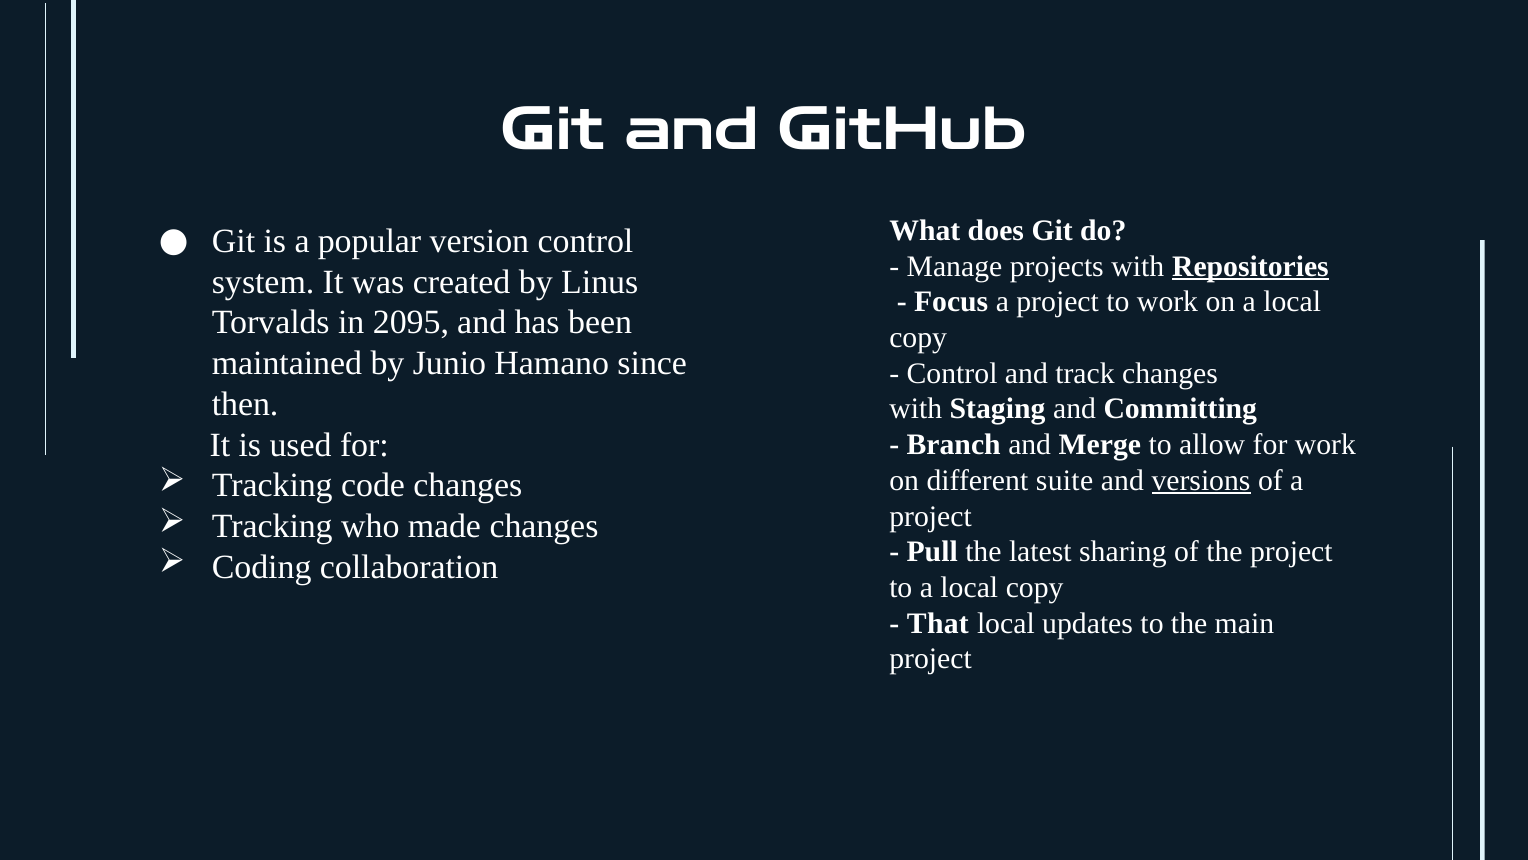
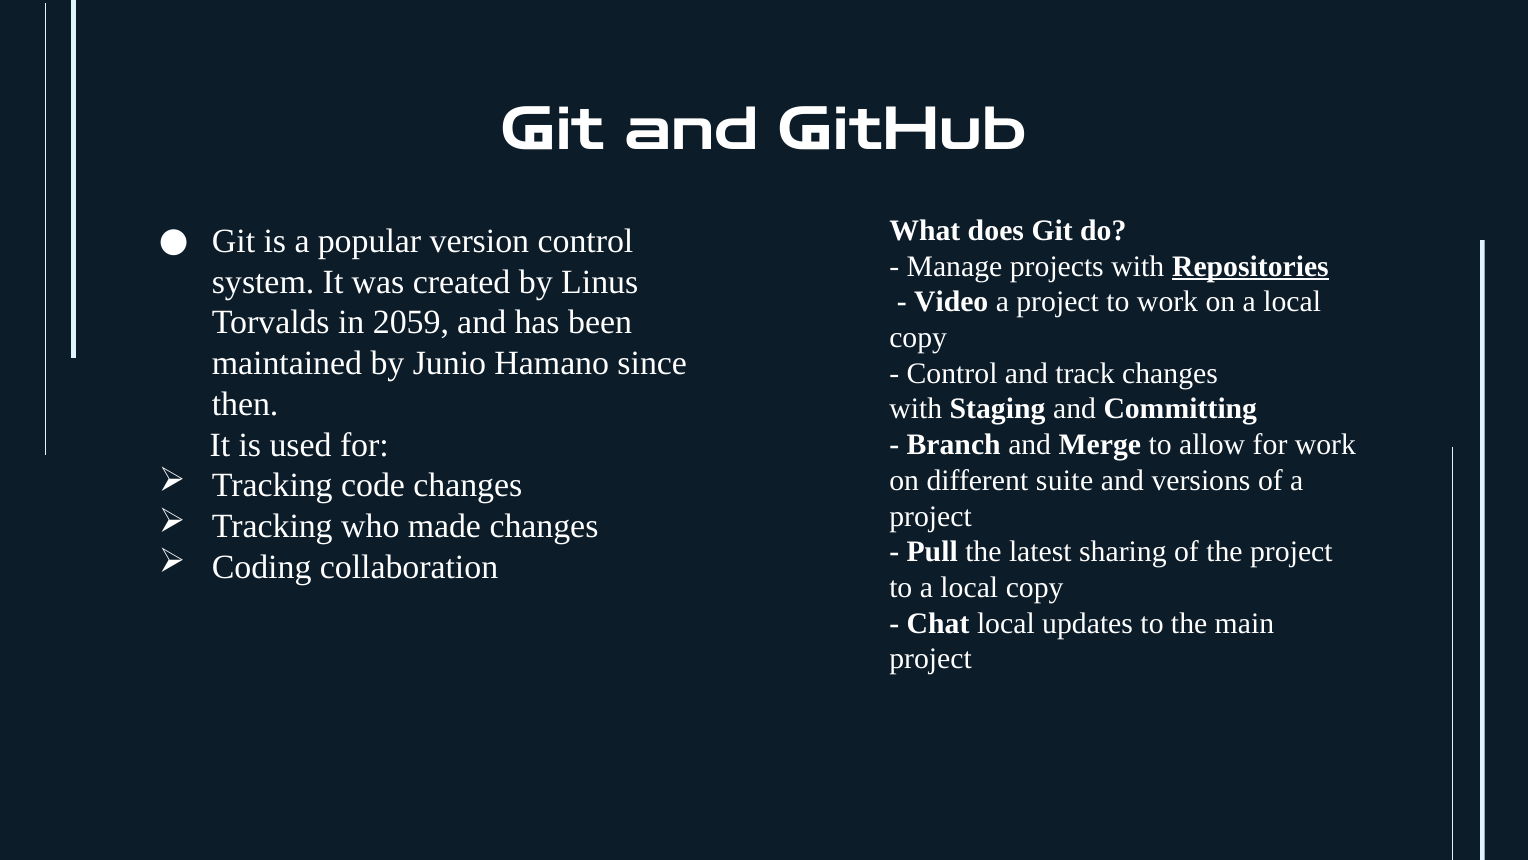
Focus: Focus -> Video
2095: 2095 -> 2059
versions underline: present -> none
That: That -> Chat
